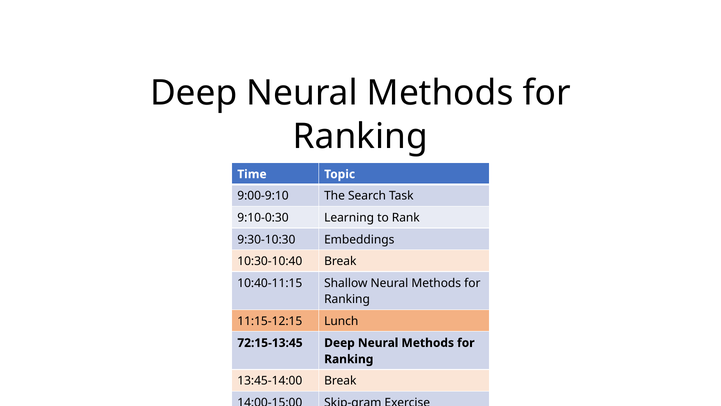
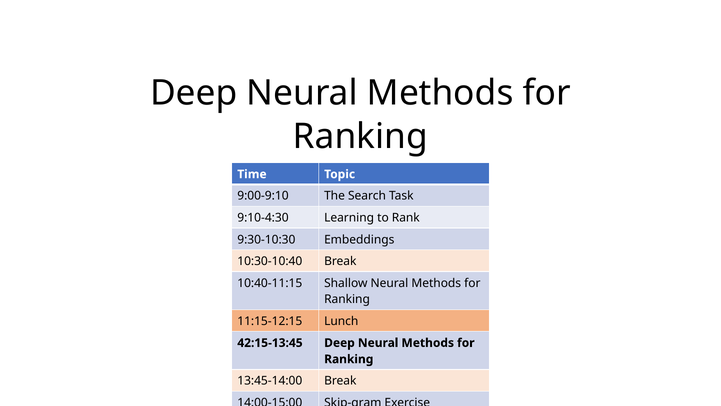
9:10-0:30: 9:10-0:30 -> 9:10-4:30
72:15-13:45: 72:15-13:45 -> 42:15-13:45
